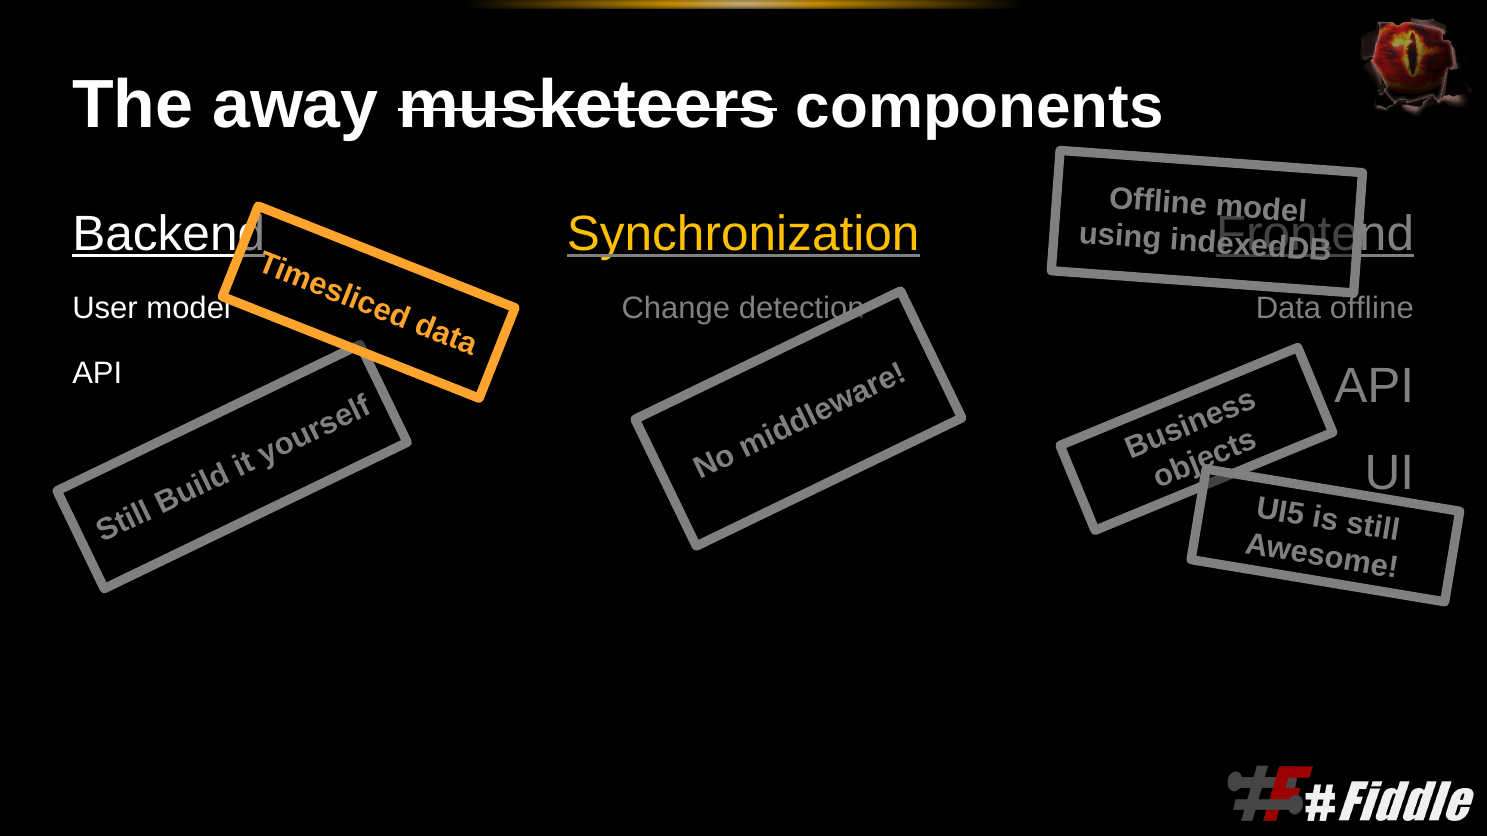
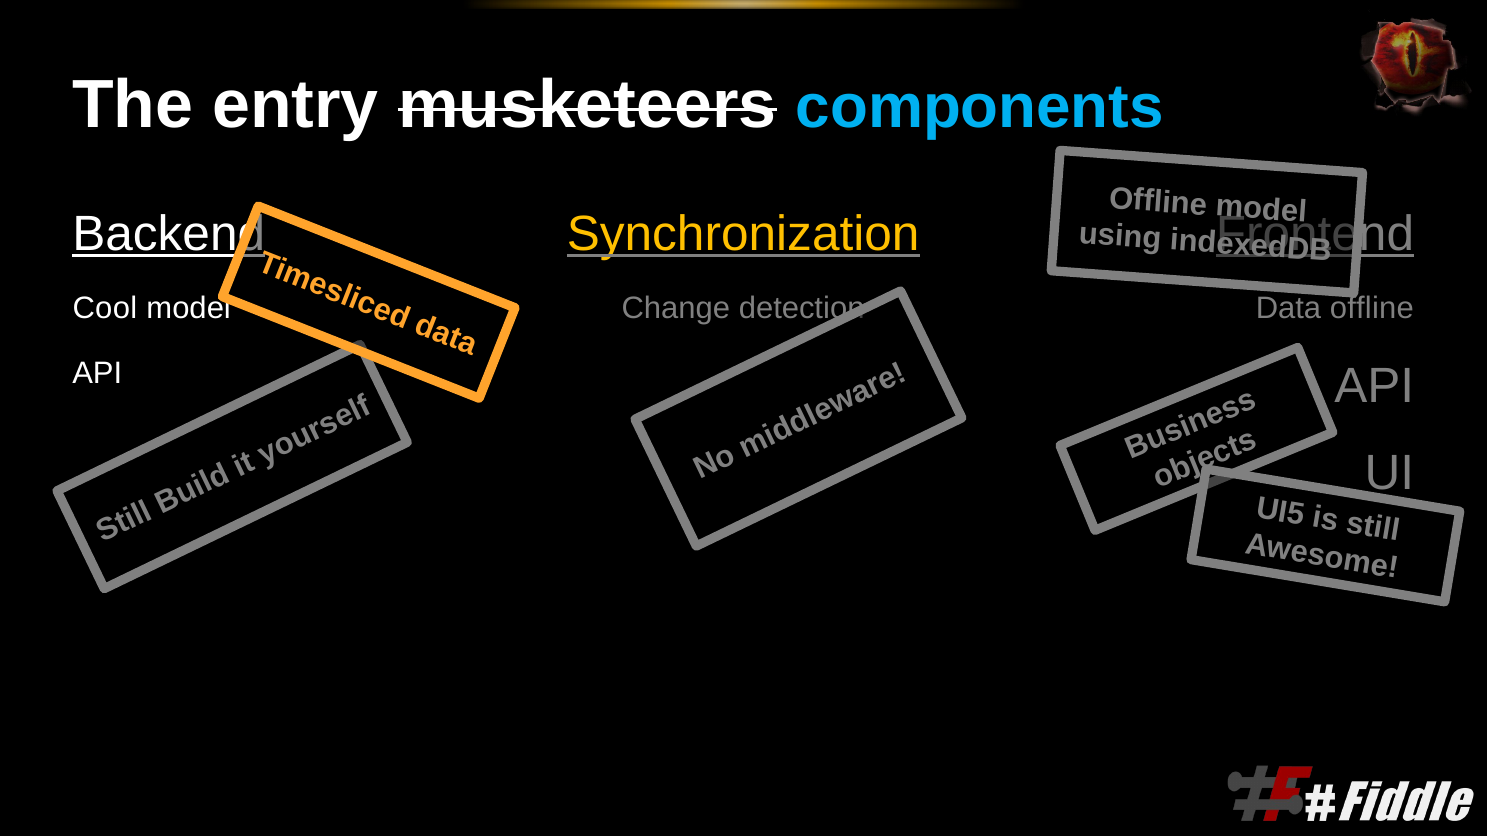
away: away -> entry
components colour: white -> light blue
User: User -> Cool
